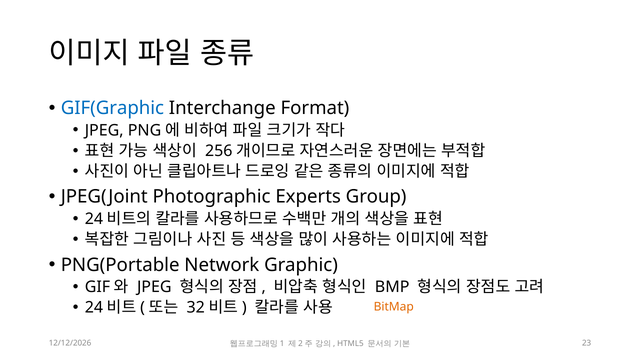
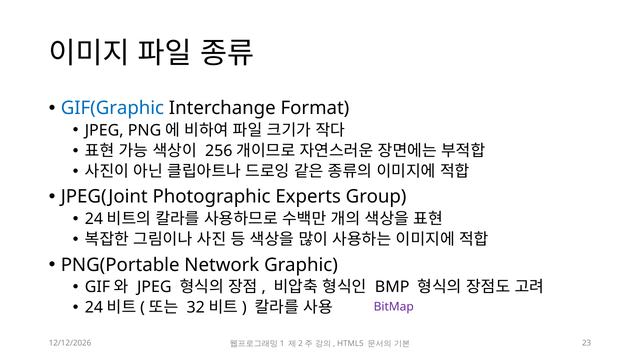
BitMap colour: orange -> purple
